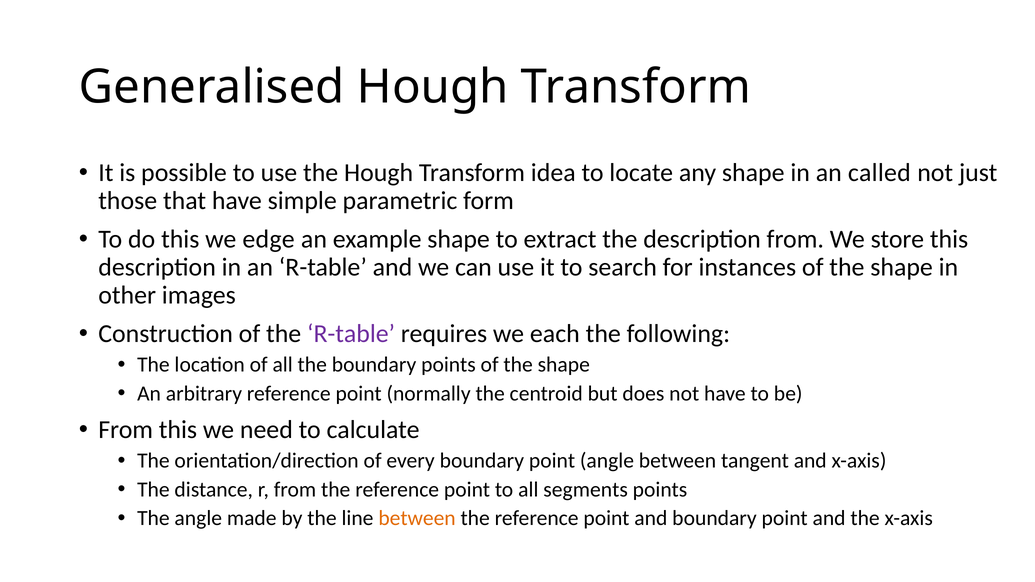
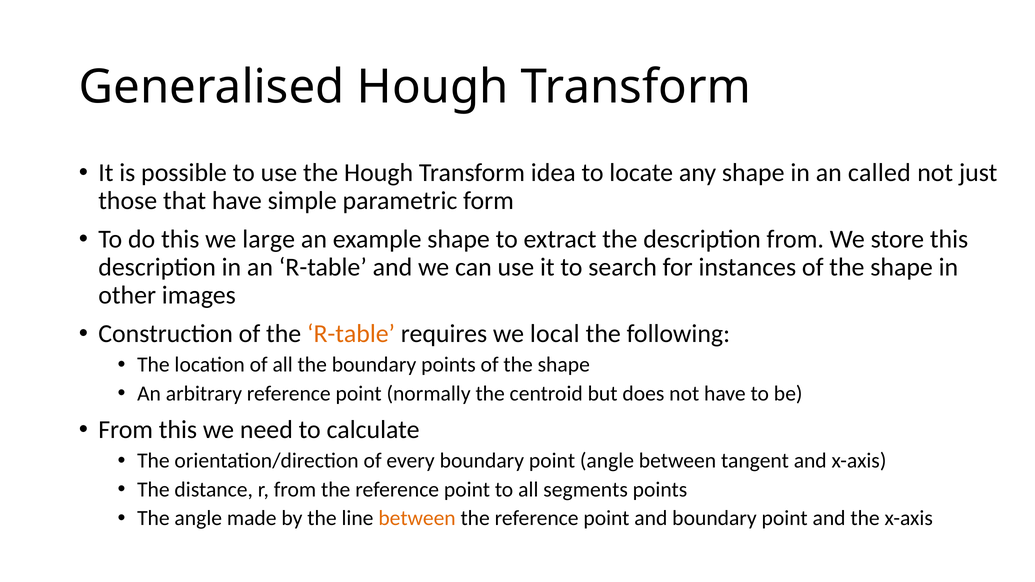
edge: edge -> large
R-table at (351, 334) colour: purple -> orange
each: each -> local
